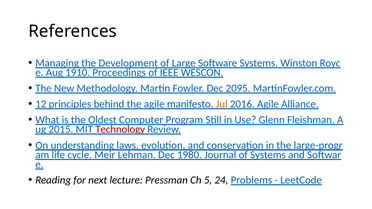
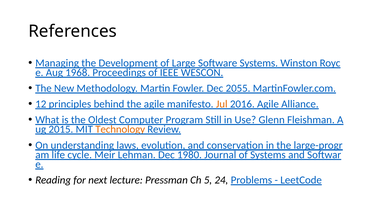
1910: 1910 -> 1968
2095: 2095 -> 2055
Technology colour: red -> orange
